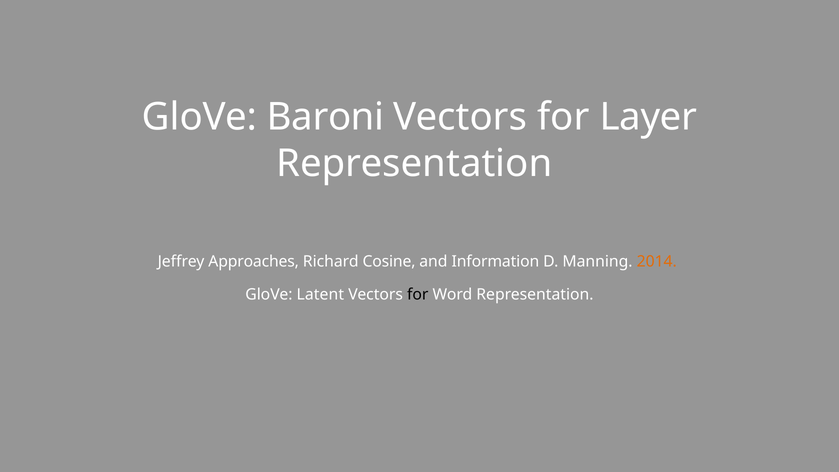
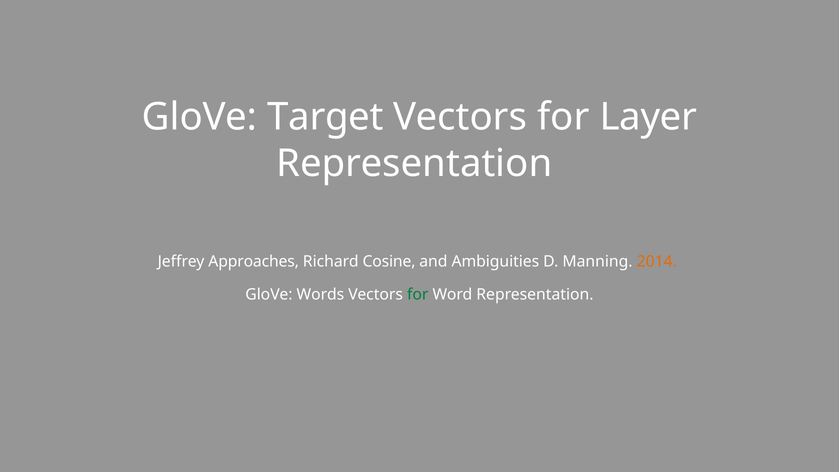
Baroni: Baroni -> Target
Information: Information -> Ambiguities
Latent: Latent -> Words
for at (418, 294) colour: black -> green
